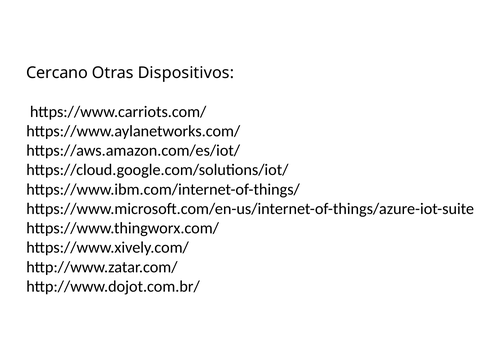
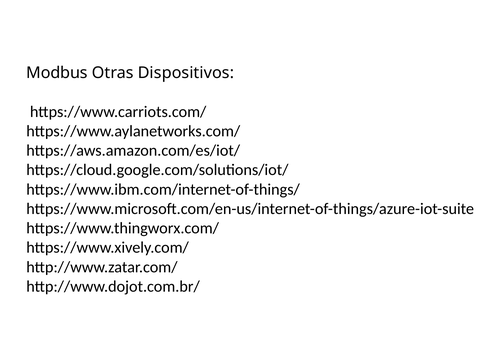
Cercano: Cercano -> Modbus
